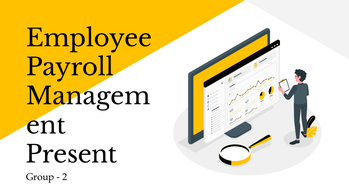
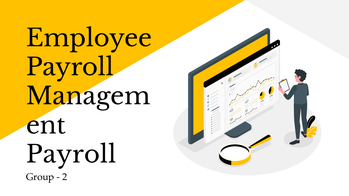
Present at (71, 155): Present -> Payroll
